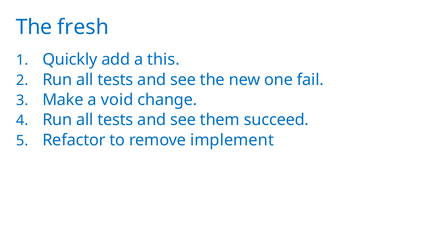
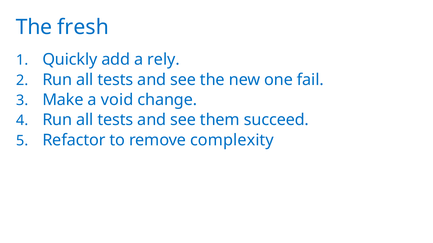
this: this -> rely
implement: implement -> complexity
